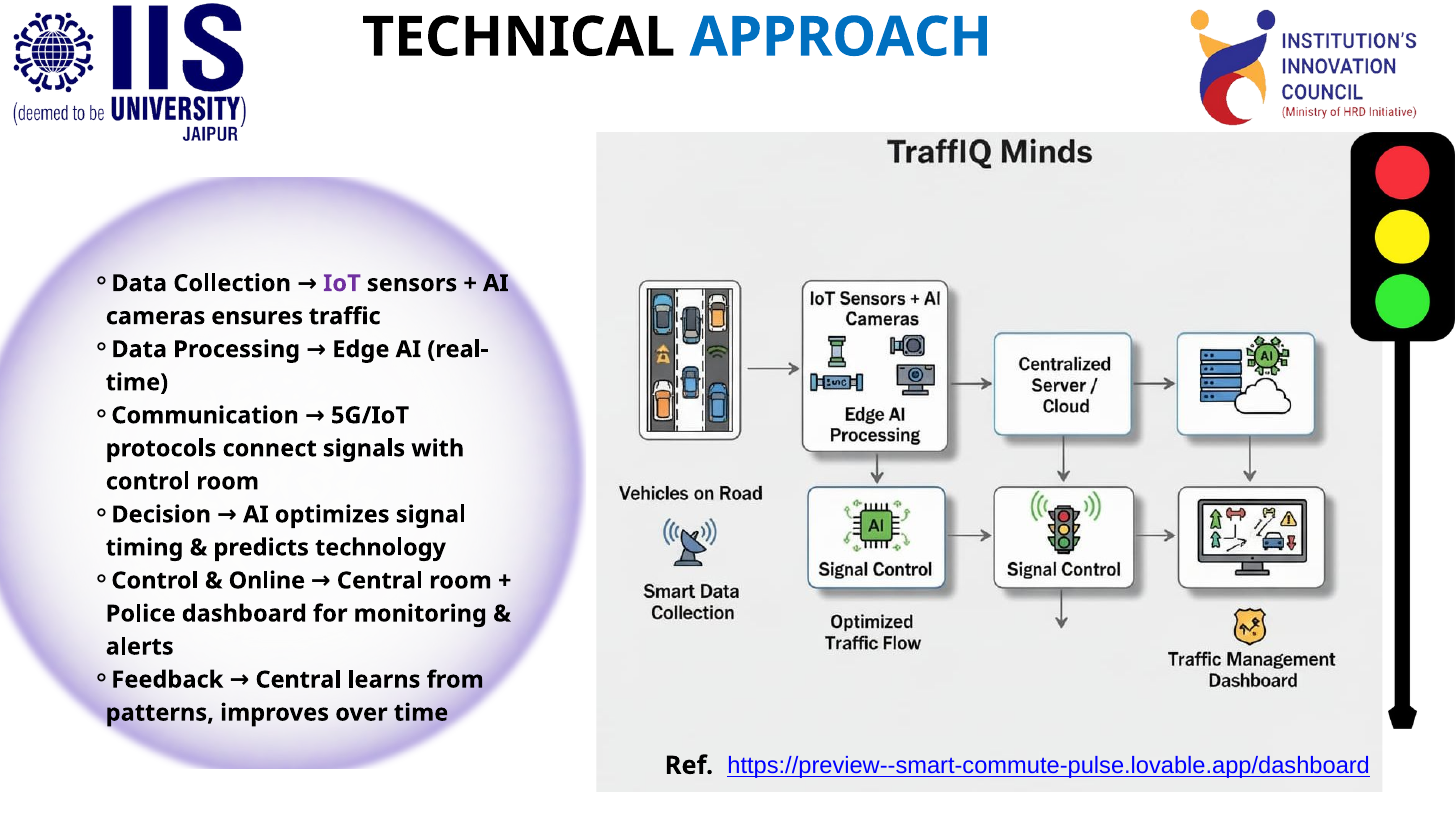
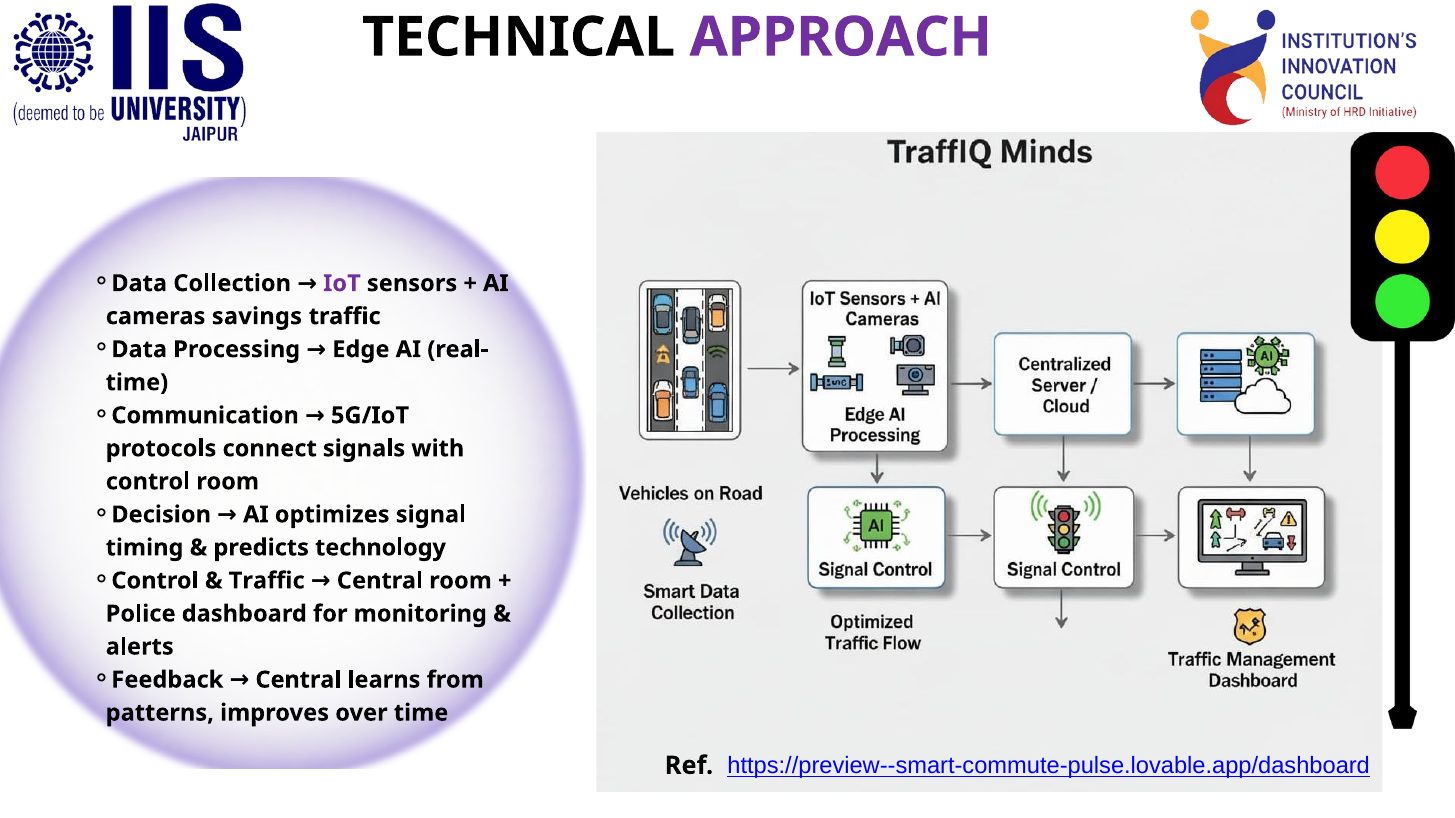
APPROACH colour: blue -> purple
ensures: ensures -> savings
Online at (267, 581): Online -> Traffic
